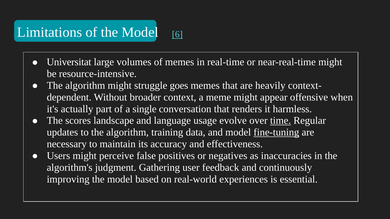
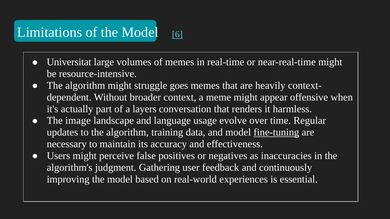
single: single -> layers
scores: scores -> image
time underline: present -> none
